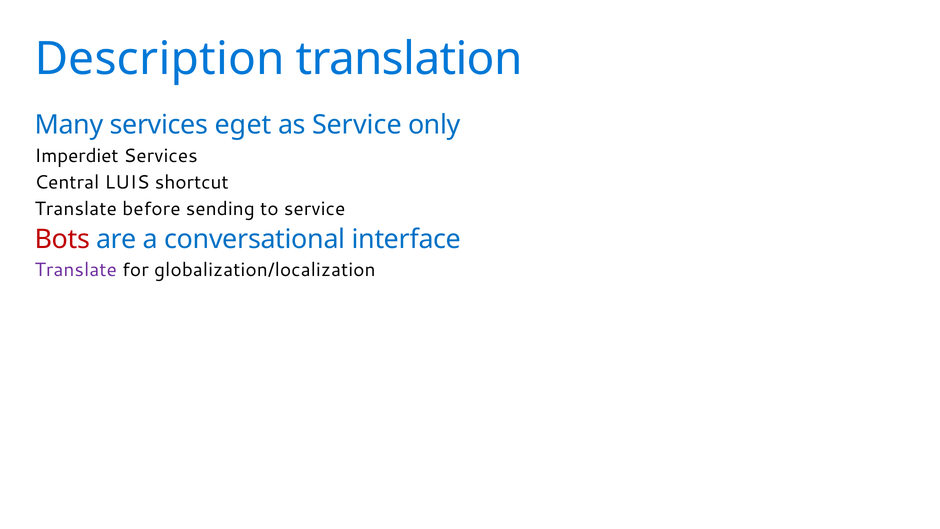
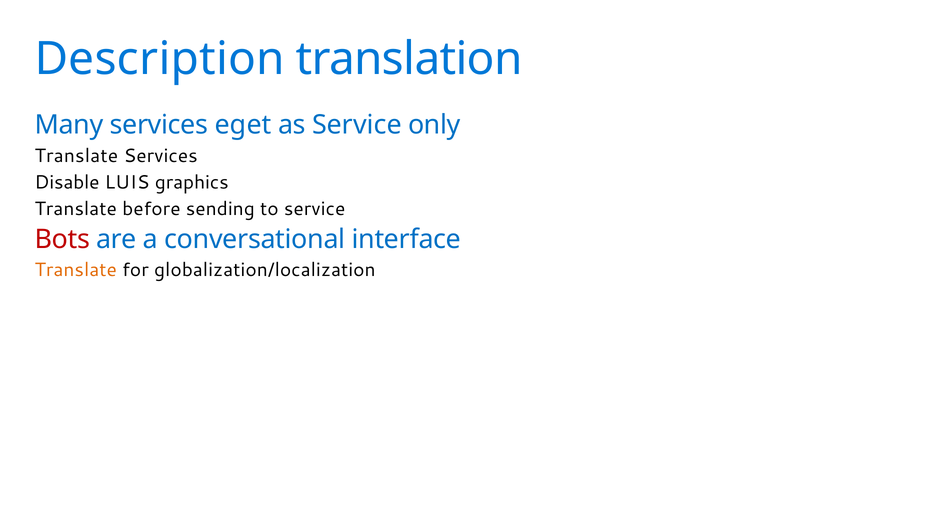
Imperdiet at (77, 156): Imperdiet -> Translate
Central: Central -> Disable
shortcut: shortcut -> graphics
Translate at (76, 270) colour: purple -> orange
